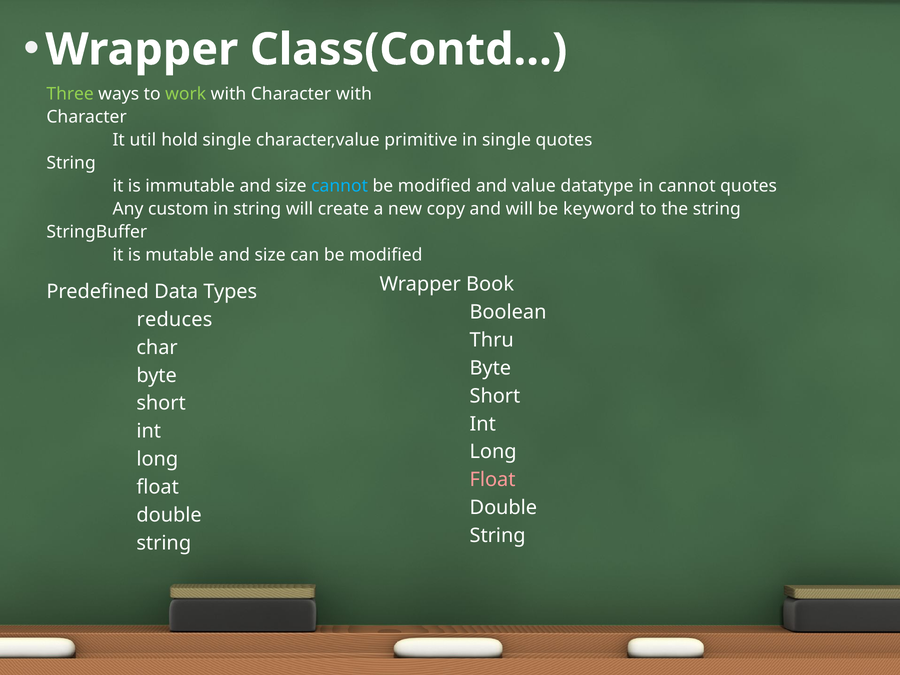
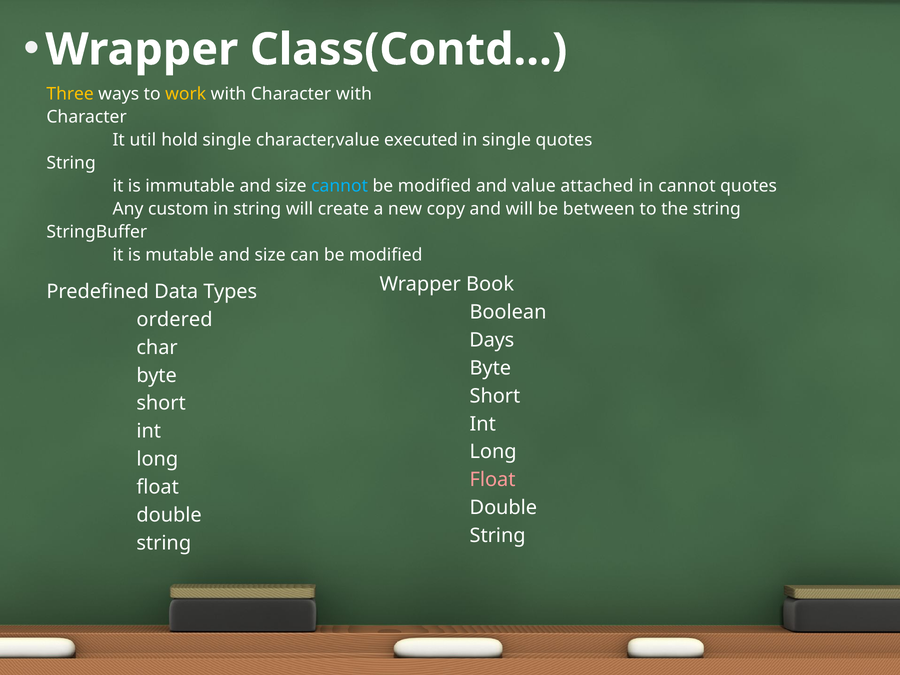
Three colour: light green -> yellow
work colour: light green -> yellow
primitive: primitive -> executed
datatype: datatype -> attached
keyword: keyword -> between
reduces: reduces -> ordered
Thru: Thru -> Days
